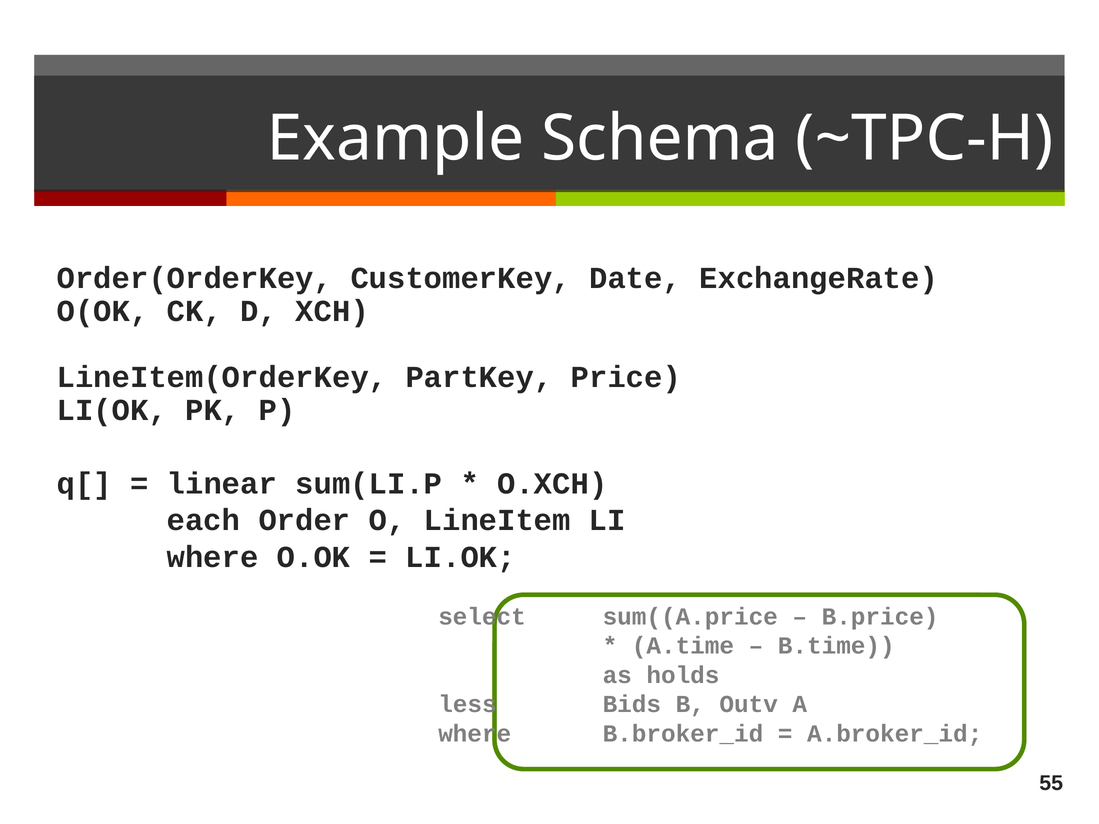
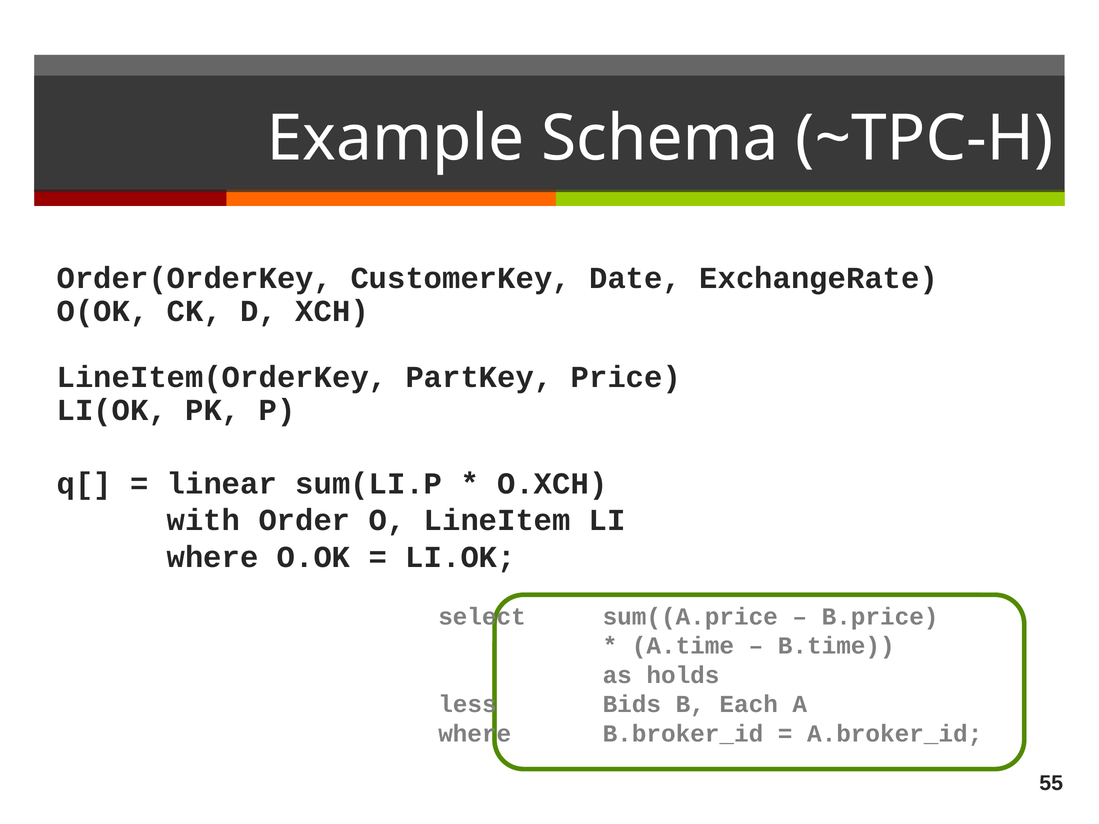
each: each -> with
Outv: Outv -> Each
